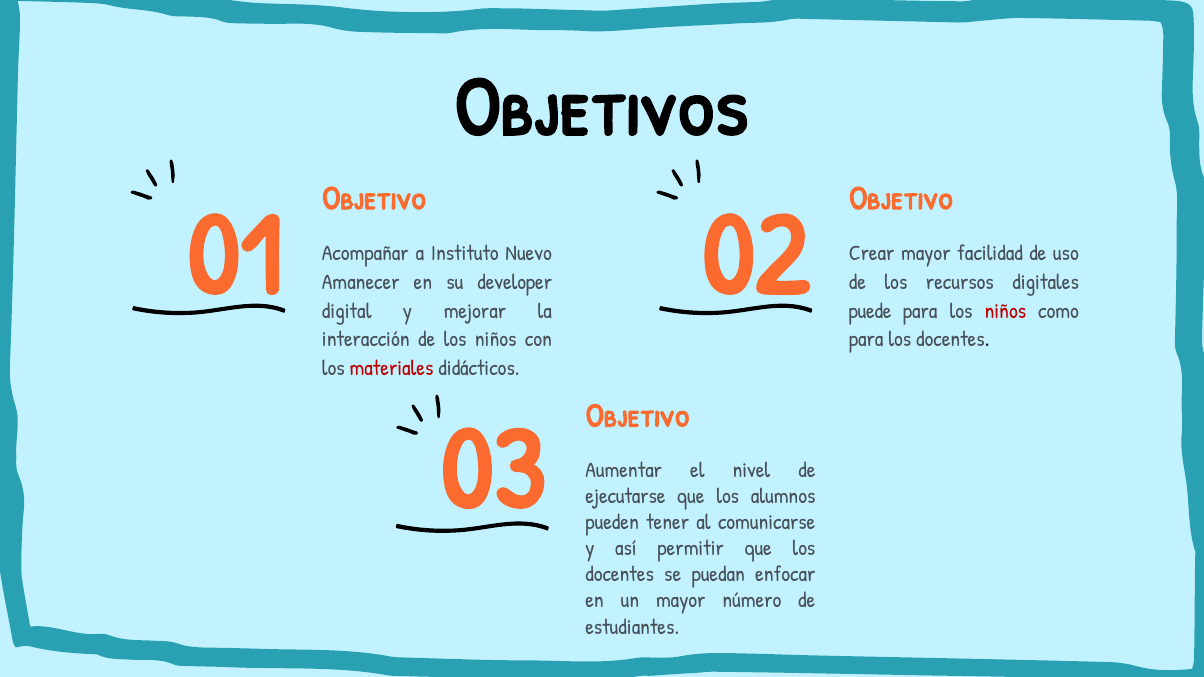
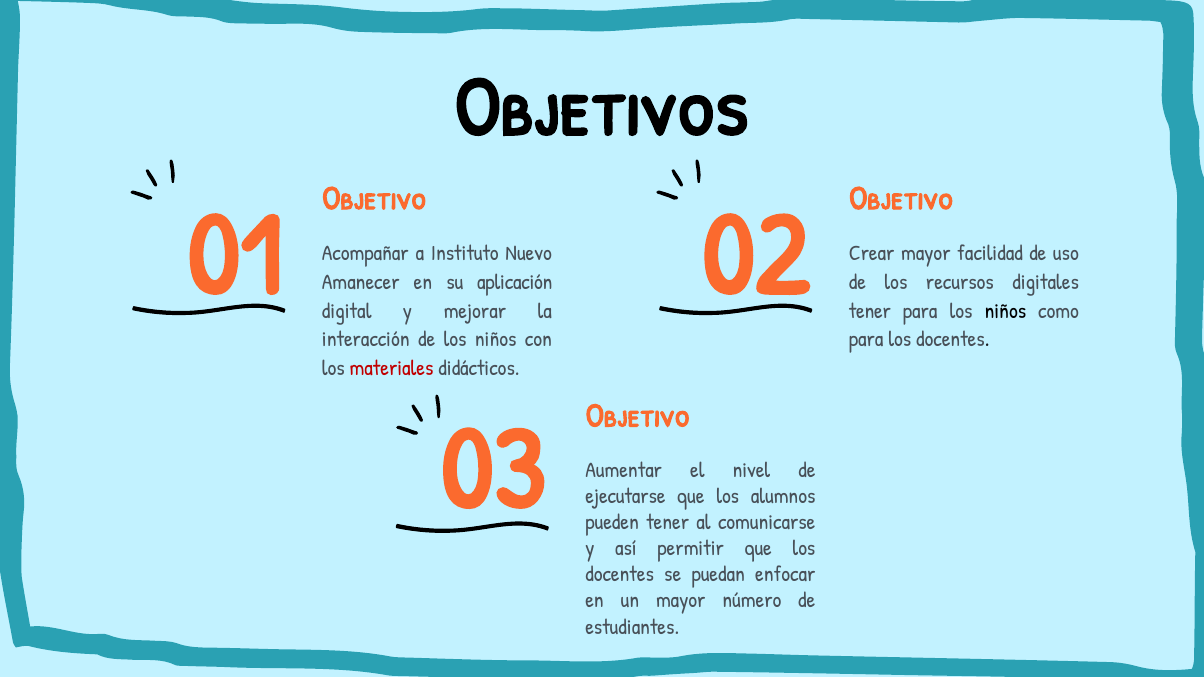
developer: developer -> aplicación
puede at (870, 311): puede -> tener
niños at (1005, 311) colour: red -> black
